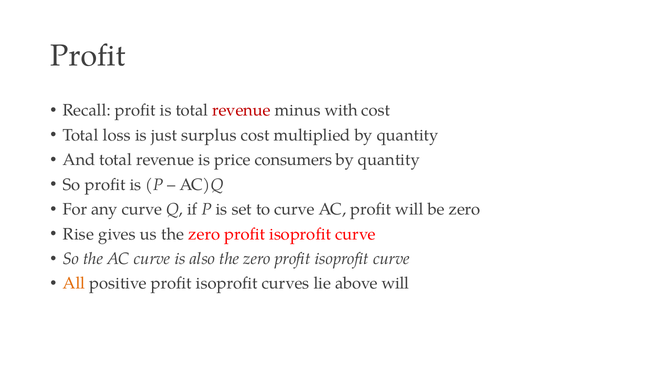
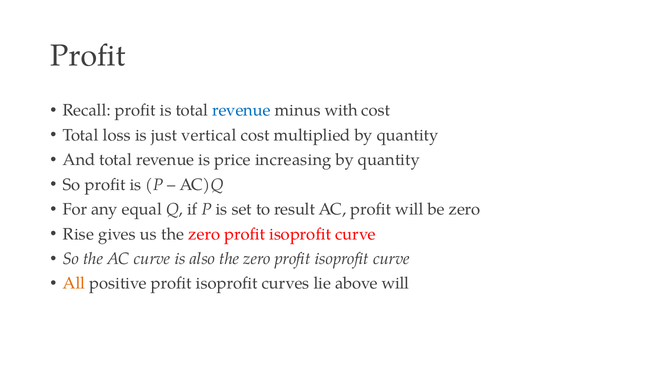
revenue at (242, 110) colour: red -> blue
surplus: surplus -> vertical
consumers: consumers -> increasing
any curve: curve -> equal
to curve: curve -> result
